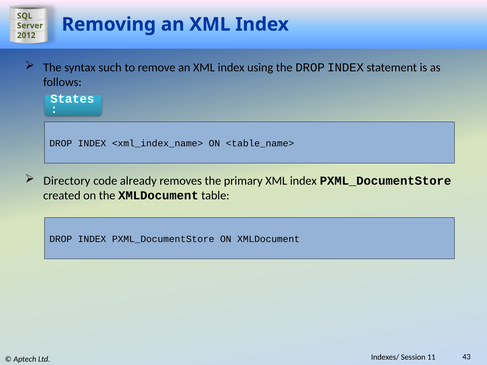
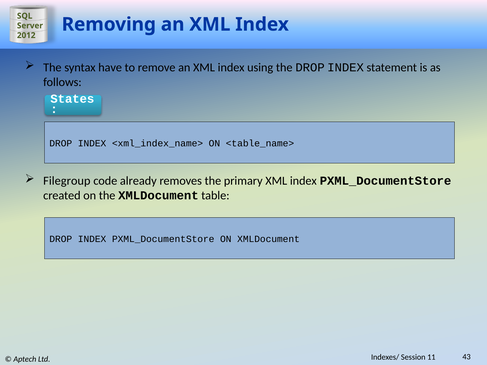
such: such -> have
Directory: Directory -> Filegroup
